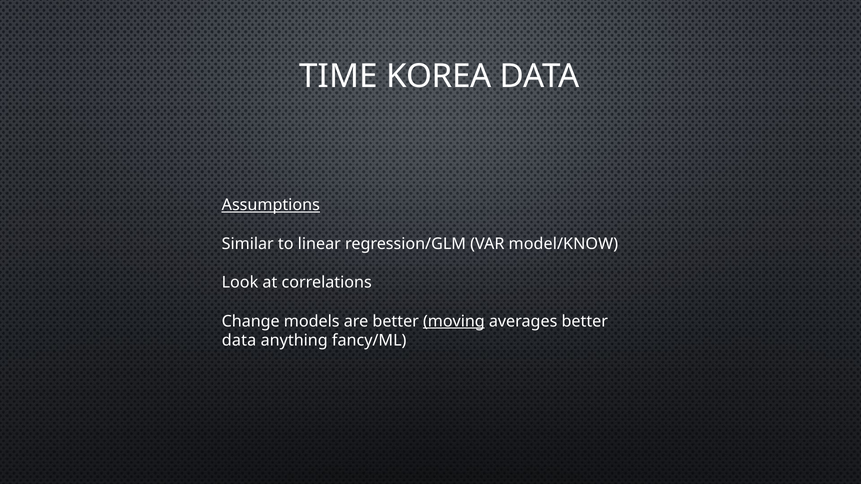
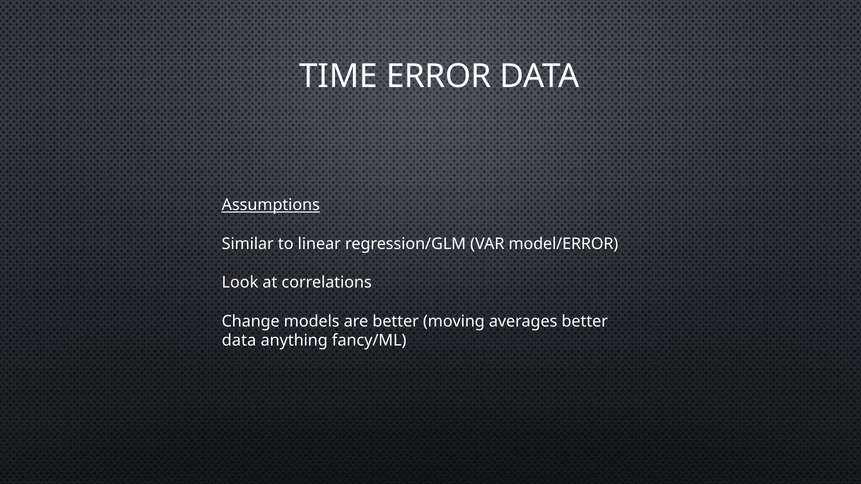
KOREA: KOREA -> ERROR
model/KNOW: model/KNOW -> model/ERROR
moving underline: present -> none
